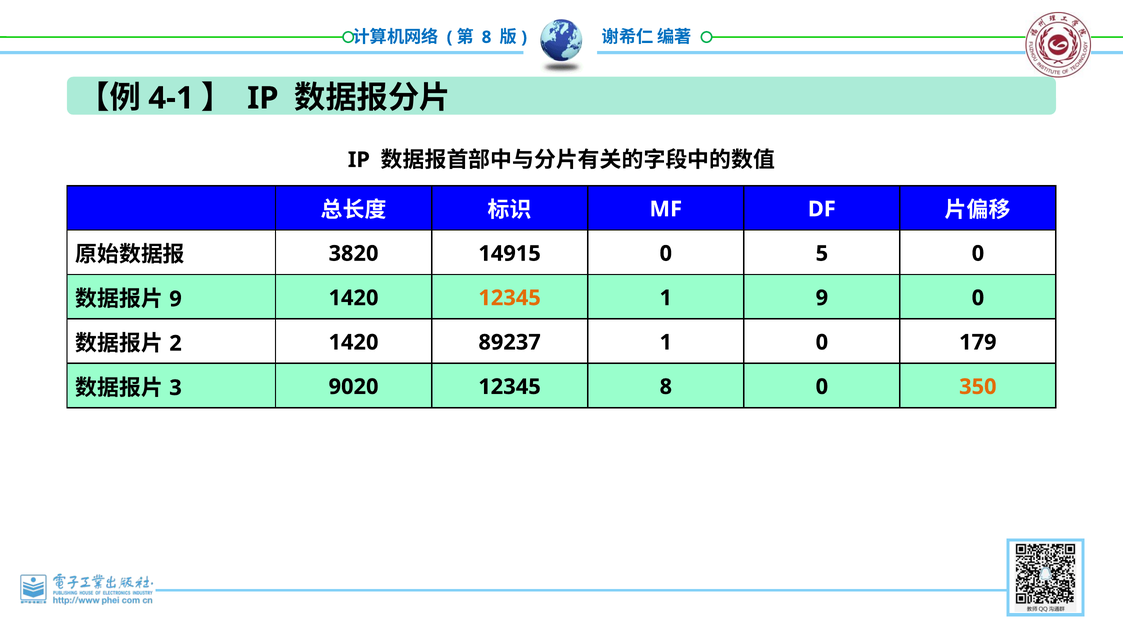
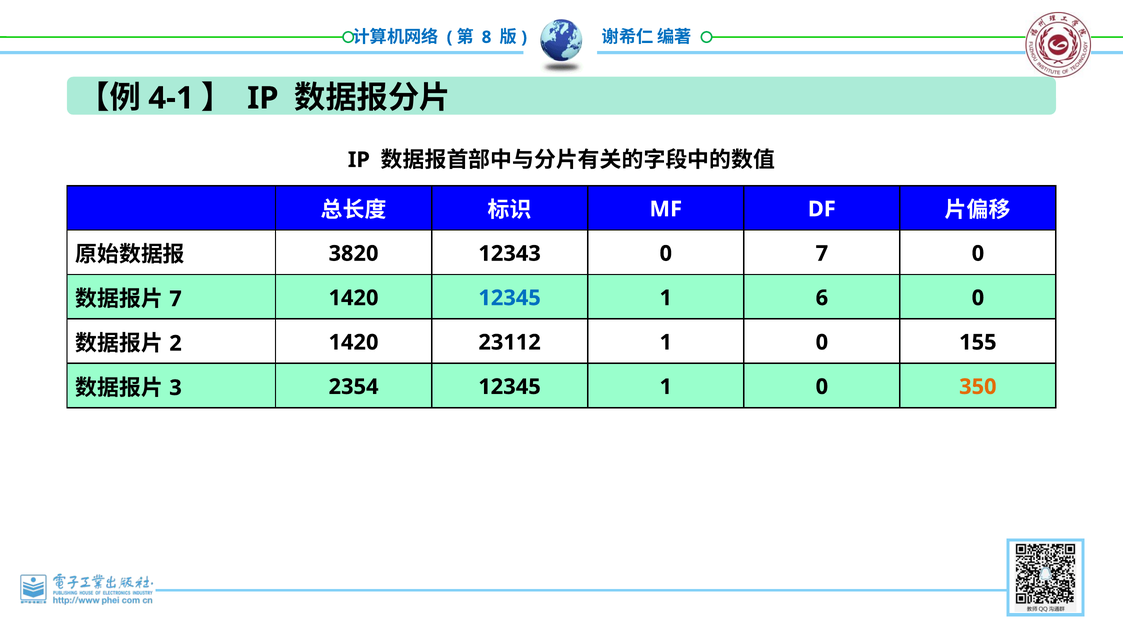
14915: 14915 -> 12343
0 5: 5 -> 7
9 at (176, 299): 9 -> 7
12345 at (510, 298) colour: orange -> blue
1 9: 9 -> 6
89237: 89237 -> 23112
179: 179 -> 155
9020: 9020 -> 2354
8 at (666, 387): 8 -> 1
